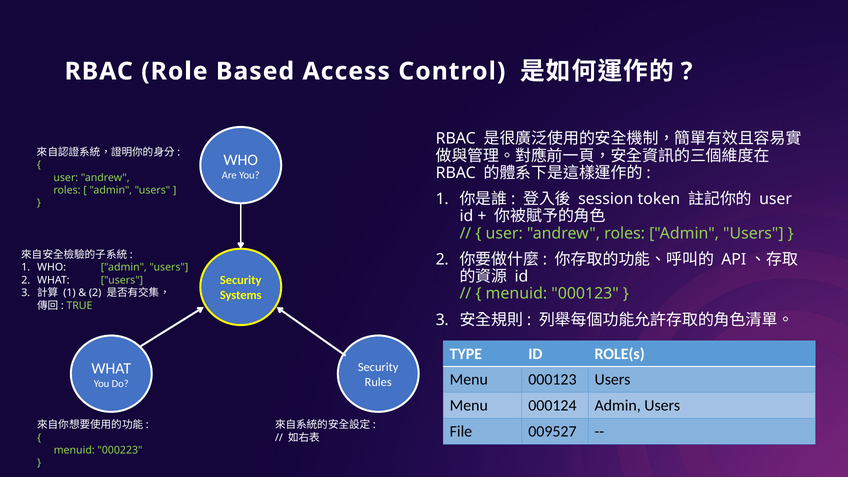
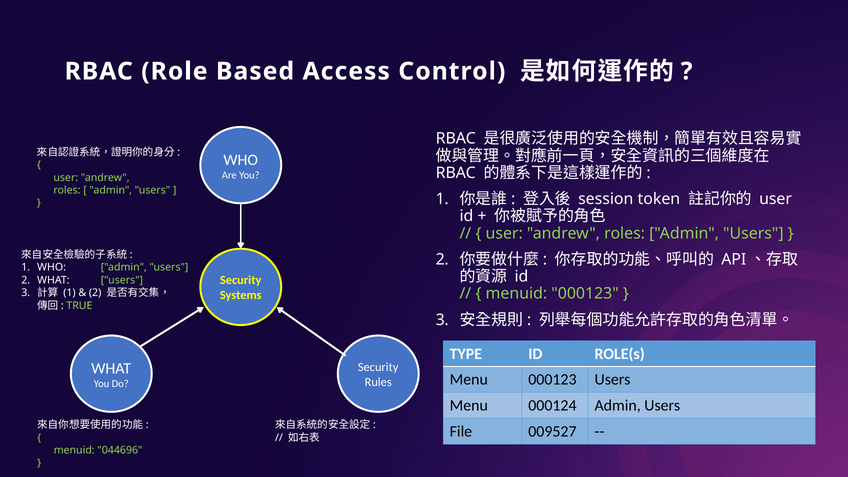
000223: 000223 -> 044696
